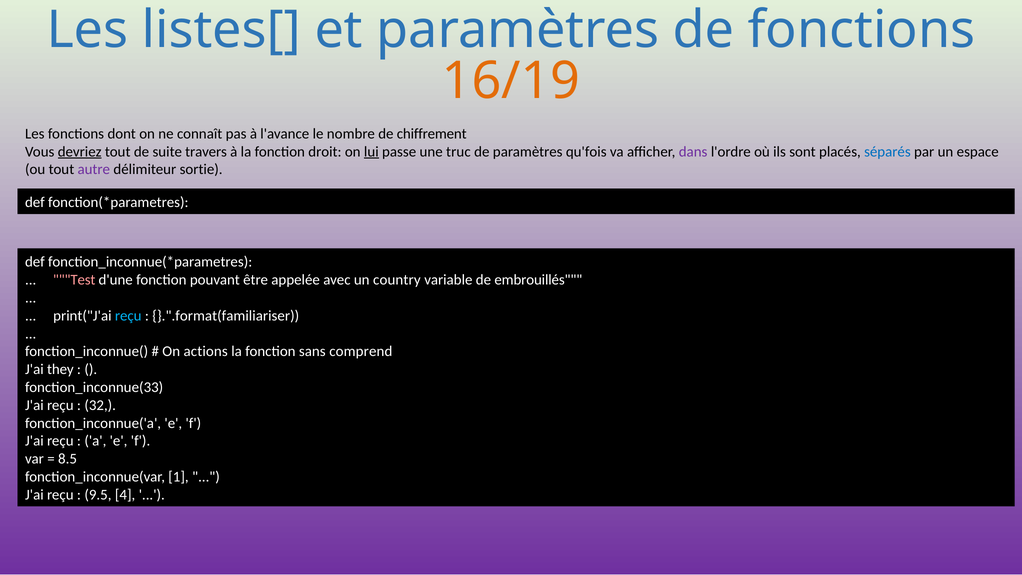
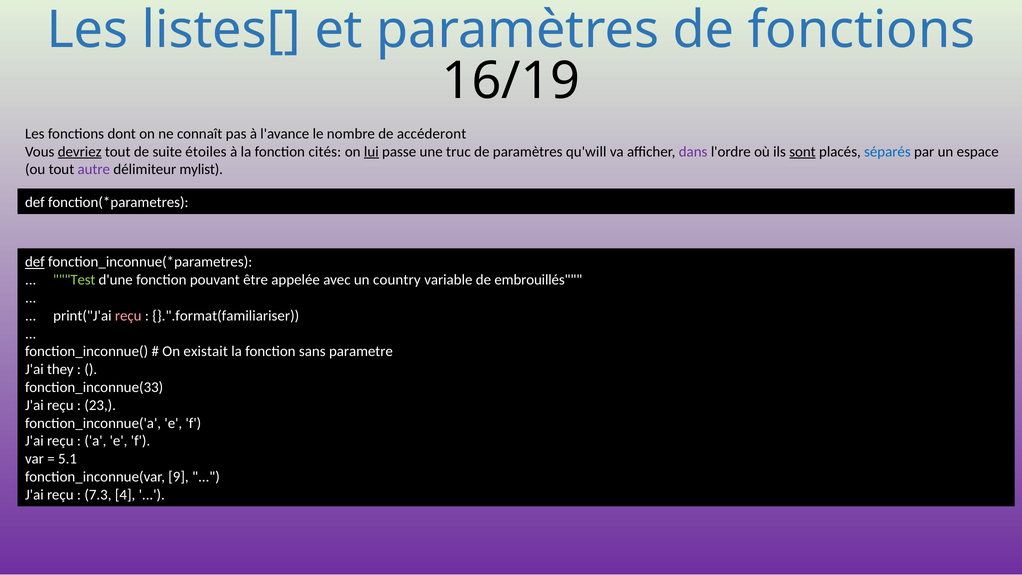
16/19 colour: orange -> black
chiffrement: chiffrement -> accéderont
travers: travers -> étoiles
droit: droit -> cités
qu'fois: qu'fois -> qu'will
sont underline: none -> present
sortie: sortie -> mylist
def at (35, 262) underline: none -> present
Test colour: pink -> light green
reçu at (128, 316) colour: light blue -> pink
actions: actions -> existait
comprend: comprend -> parametre
32: 32 -> 23
8.5: 8.5 -> 5.1
1: 1 -> 9
9.5: 9.5 -> 7.3
